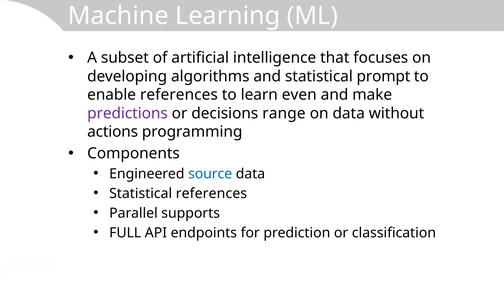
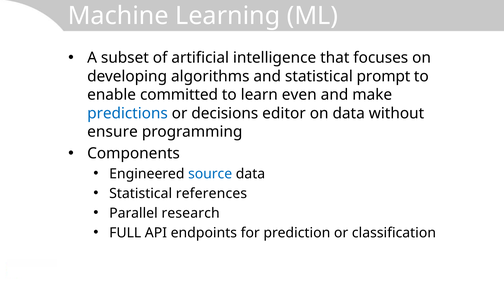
enable references: references -> committed
predictions colour: purple -> blue
range: range -> editor
actions: actions -> ensure
supports: supports -> research
